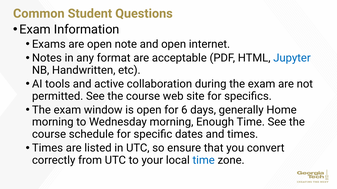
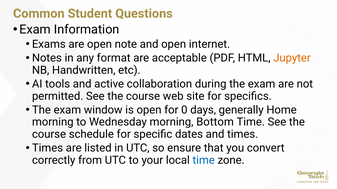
Jupyter colour: blue -> orange
6: 6 -> 0
Enough: Enough -> Bottom
